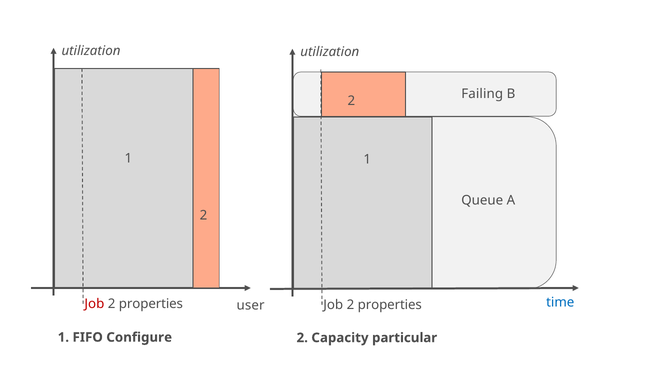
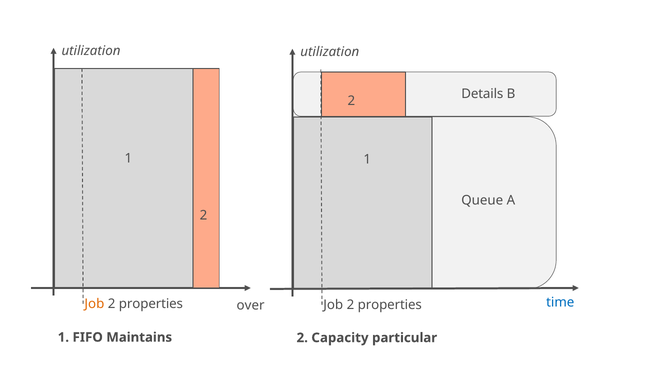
Failing: Failing -> Details
Job at (94, 304) colour: red -> orange
user: user -> over
Configure: Configure -> Maintains
